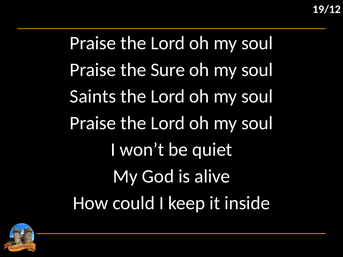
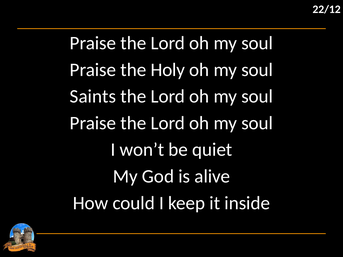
19/12: 19/12 -> 22/12
Sure: Sure -> Holy
